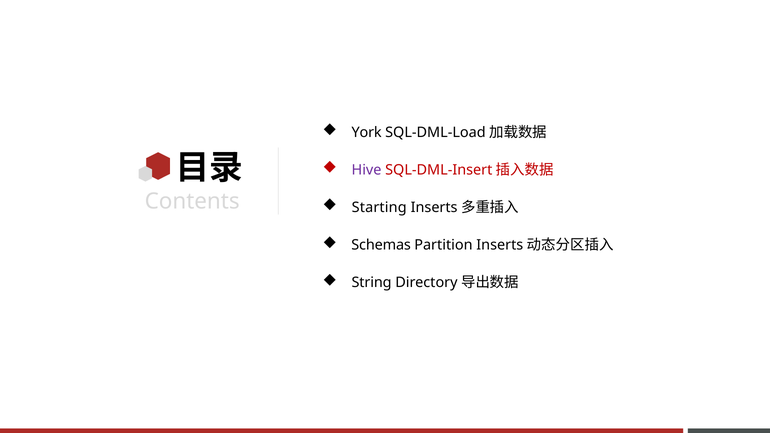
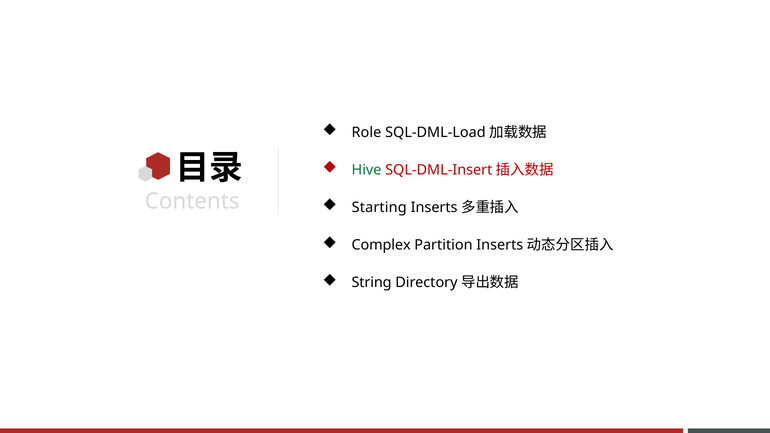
York: York -> Role
Hive colour: purple -> green
Schemas: Schemas -> Complex
